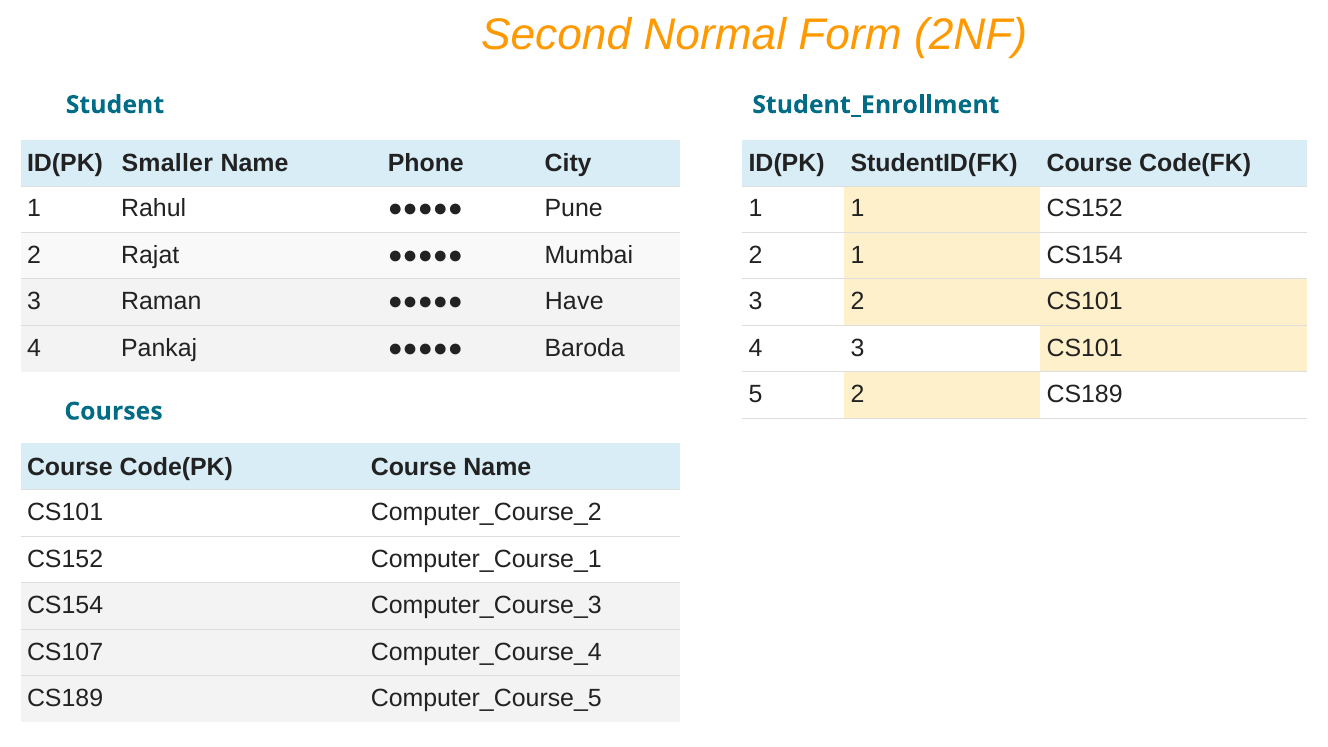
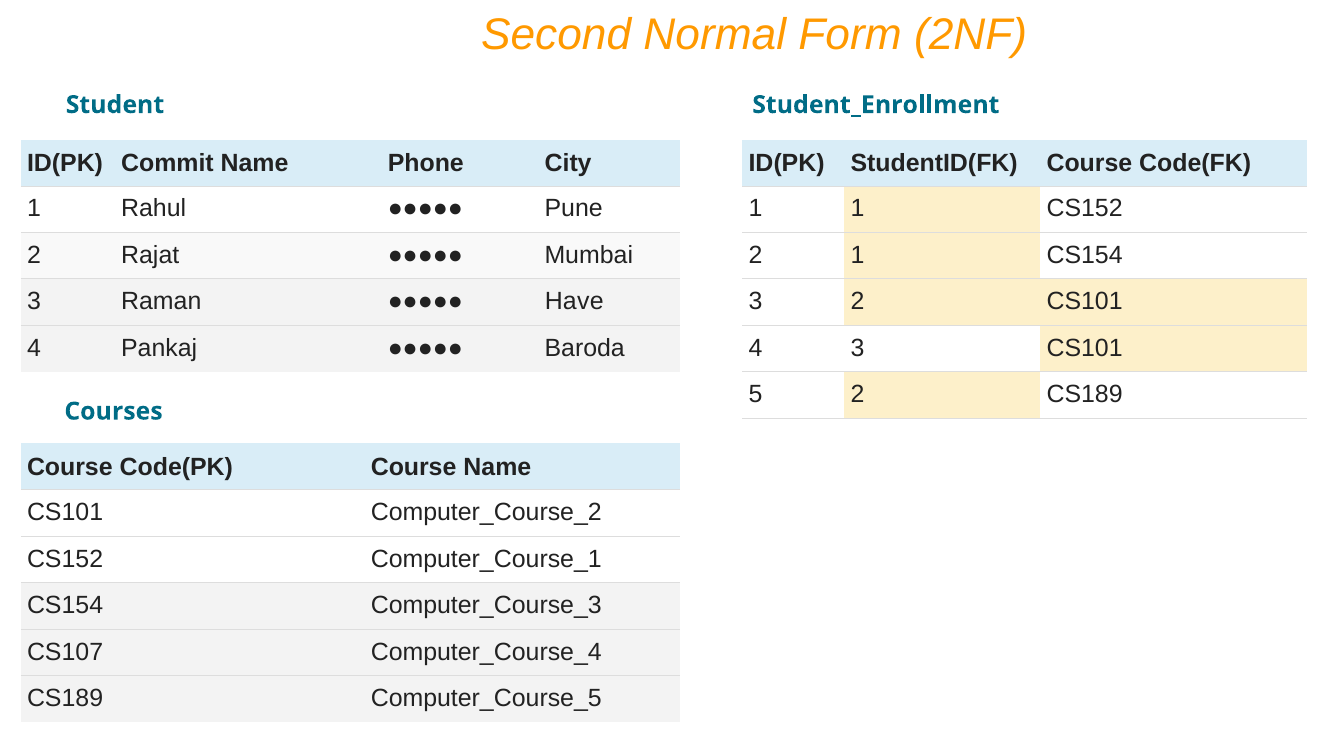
Smaller: Smaller -> Commit
